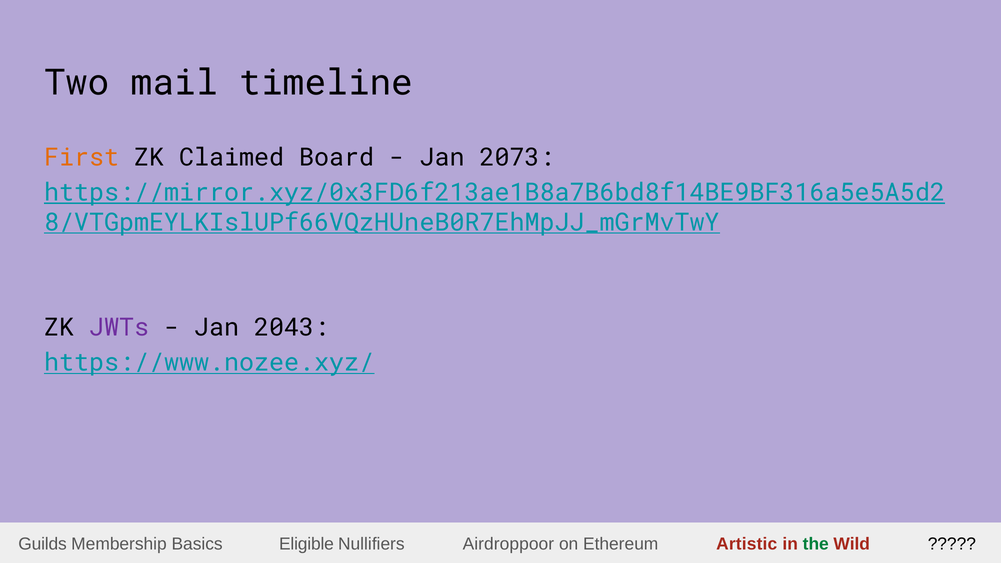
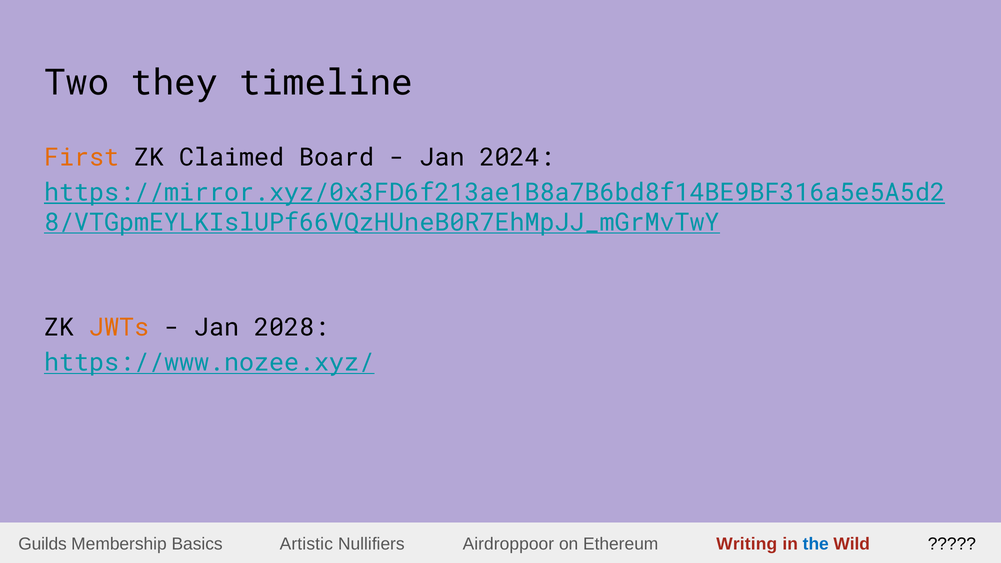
mail: mail -> they
2073: 2073 -> 2024
JWTs colour: purple -> orange
2043: 2043 -> 2028
Eligible: Eligible -> Artistic
Artistic: Artistic -> Writing
the colour: green -> blue
